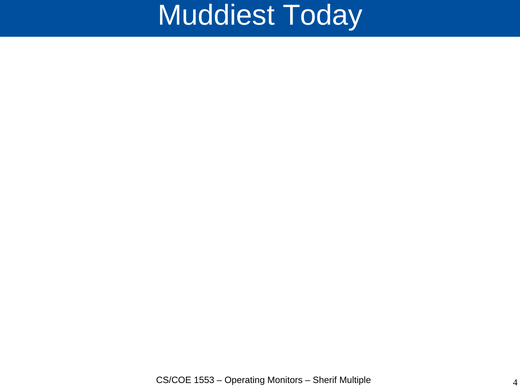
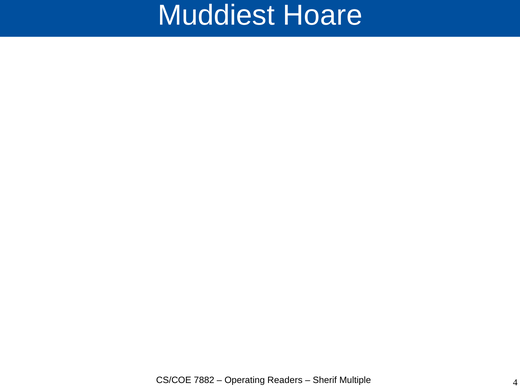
Today: Today -> Hoare
1553: 1553 -> 7882
Monitors: Monitors -> Readers
